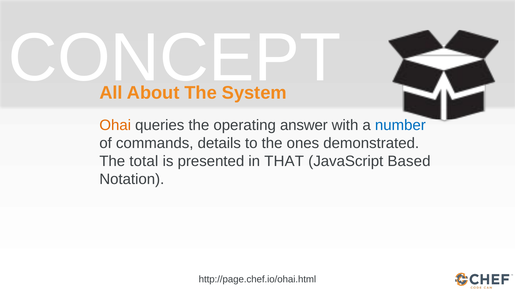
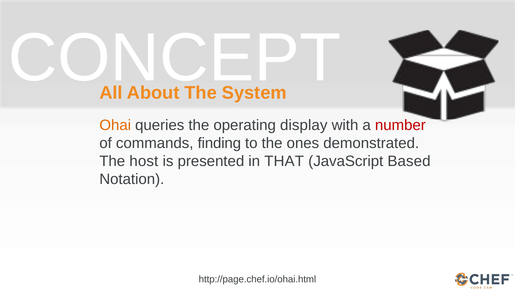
answer: answer -> display
number colour: blue -> red
details: details -> finding
total: total -> host
